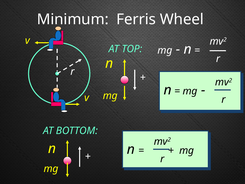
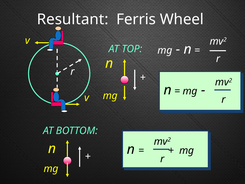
Minimum: Minimum -> Resultant
